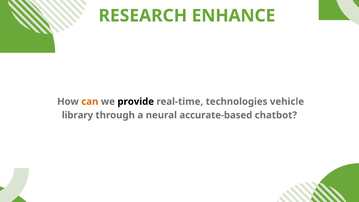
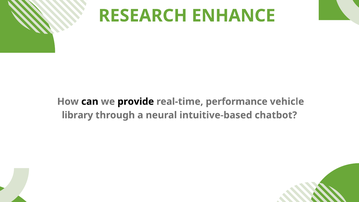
can colour: orange -> black
technologies: technologies -> performance
accurate-based: accurate-based -> intuitive-based
